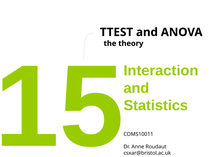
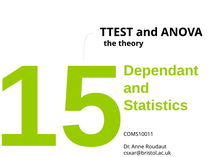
Interaction: Interaction -> Dependant
